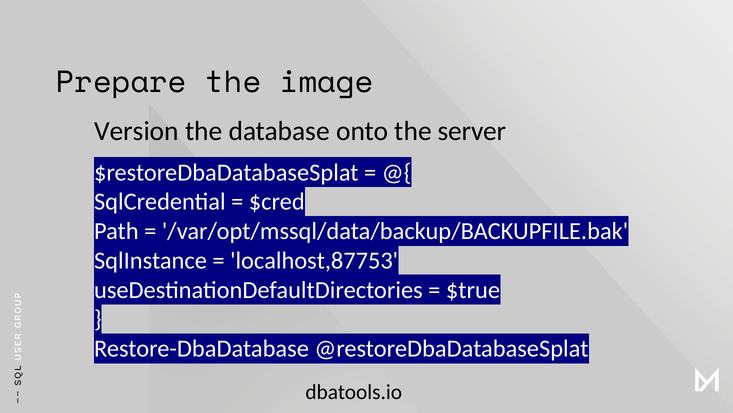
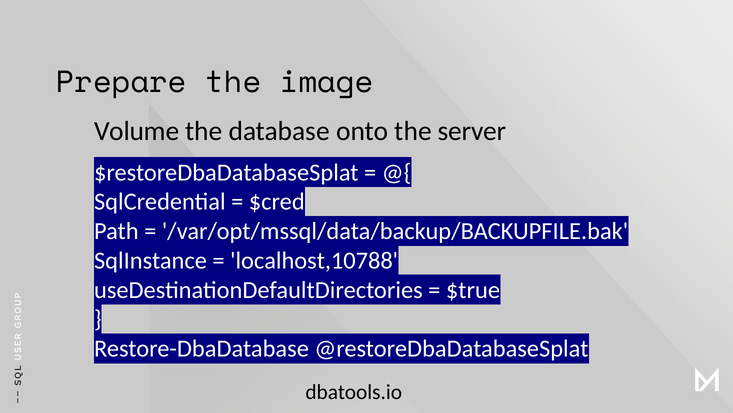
Version: Version -> Volume
localhost,87753: localhost,87753 -> localhost,10788
